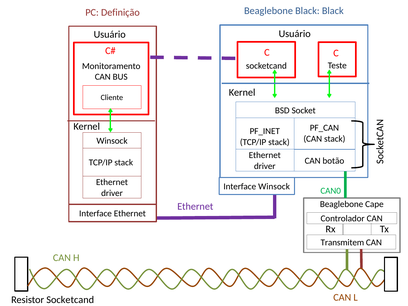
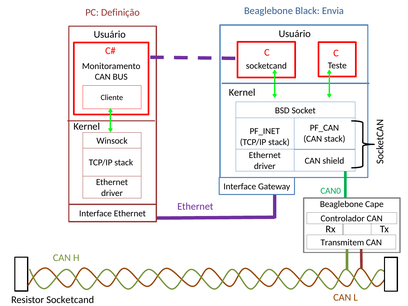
Black Black: Black -> Envia
botão: botão -> shield
Interface Winsock: Winsock -> Gateway
